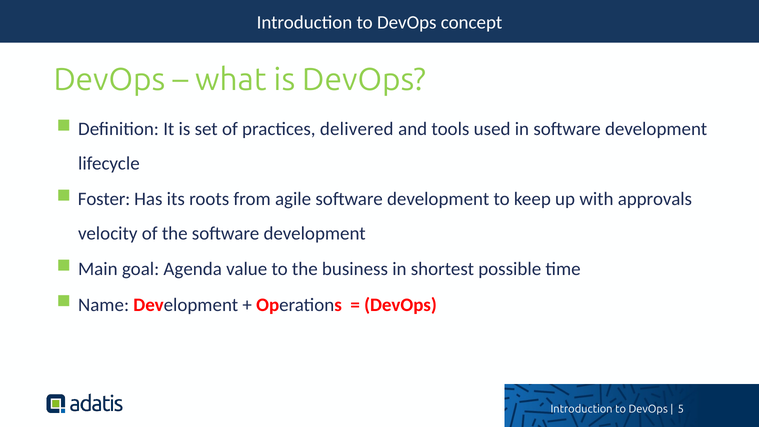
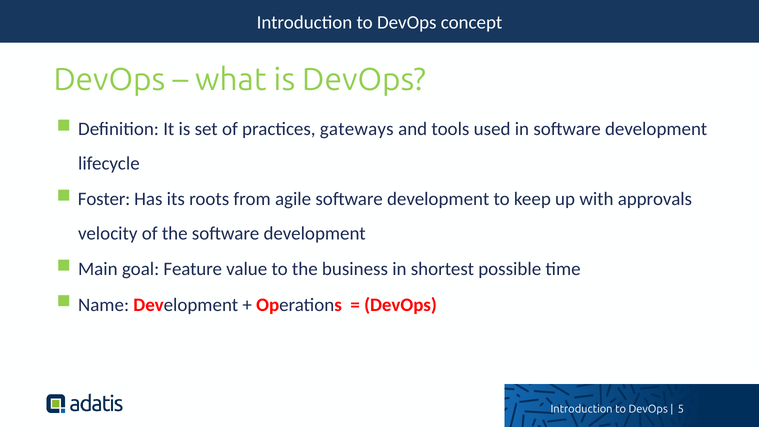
delivered: delivered -> gateways
Agenda: Agenda -> Feature
